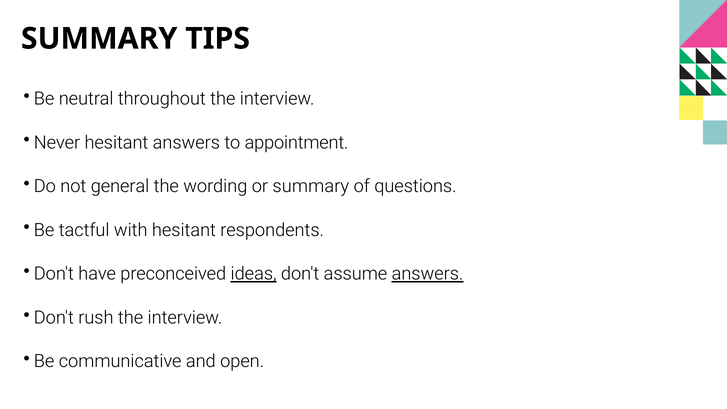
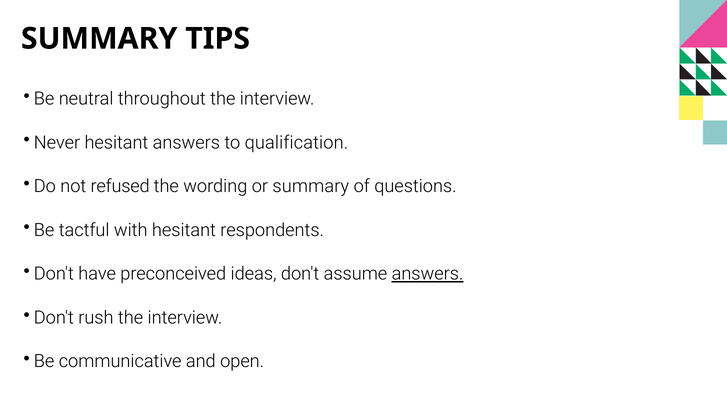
appointment: appointment -> qualification
general: general -> refused
ideas underline: present -> none
